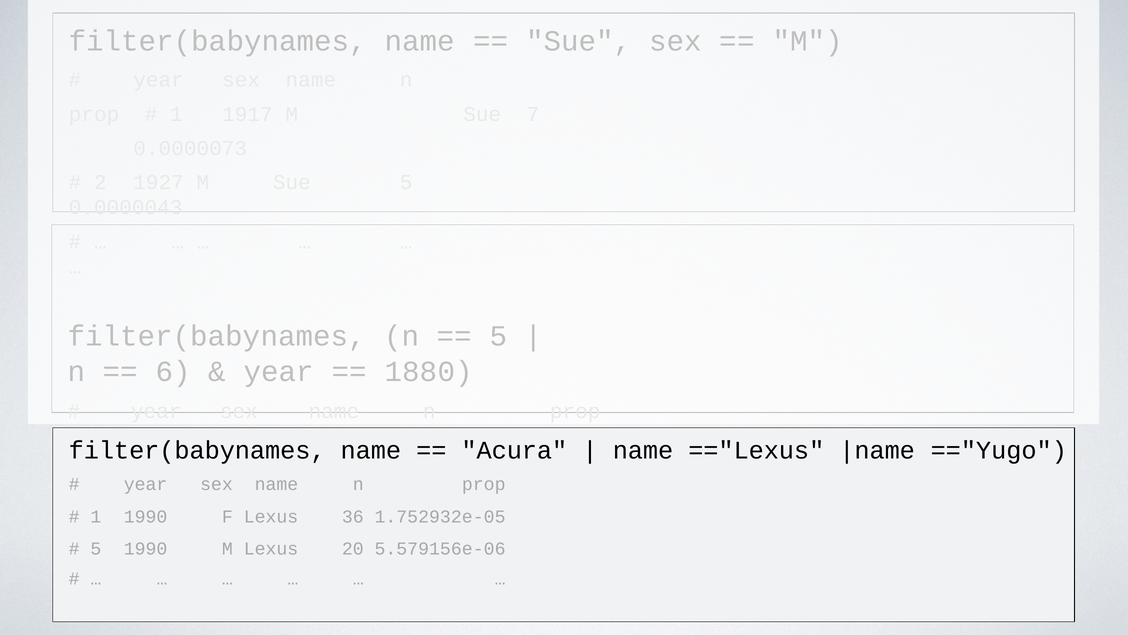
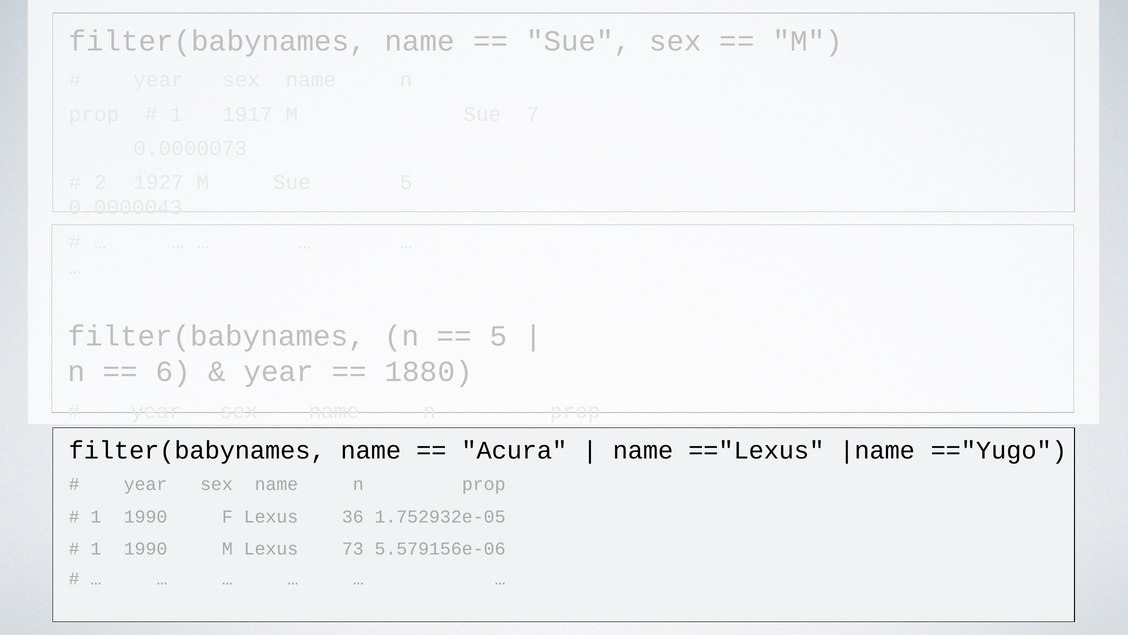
5 at (96, 548): 5 -> 1
20: 20 -> 73
